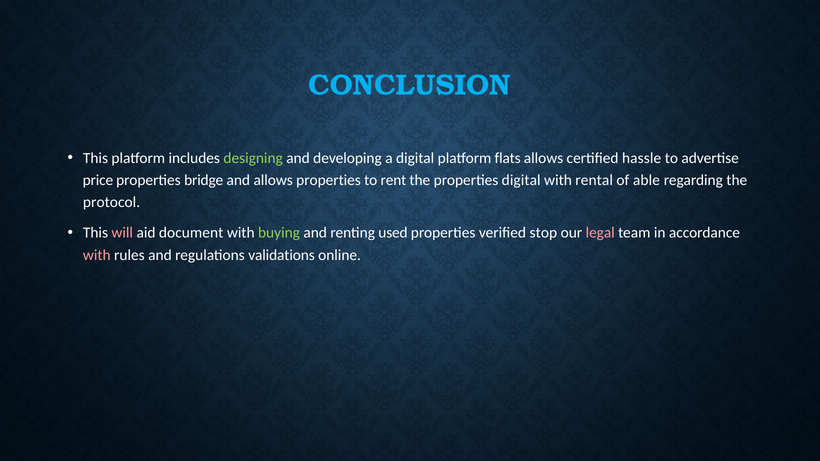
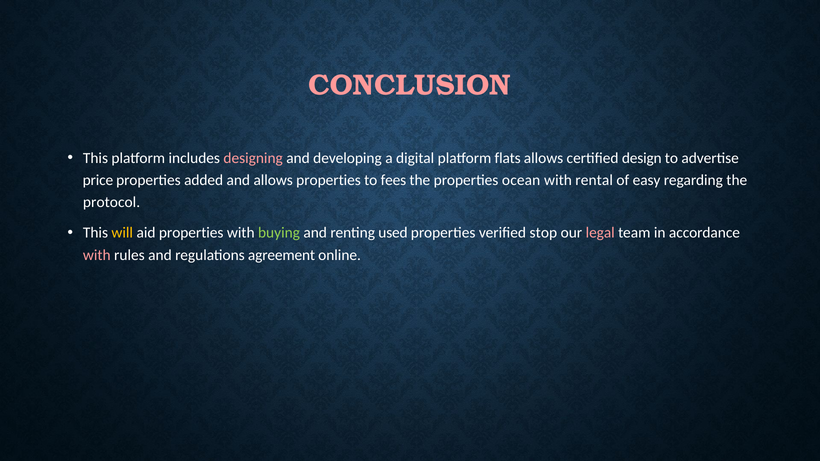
CONCLUSION colour: light blue -> pink
designing colour: light green -> pink
hassle: hassle -> design
bridge: bridge -> added
rent: rent -> fees
properties digital: digital -> ocean
able: able -> easy
will colour: pink -> yellow
aid document: document -> properties
validations: validations -> agreement
